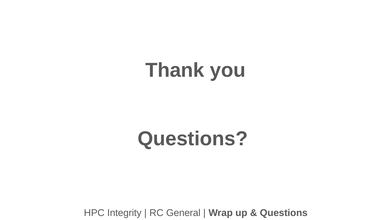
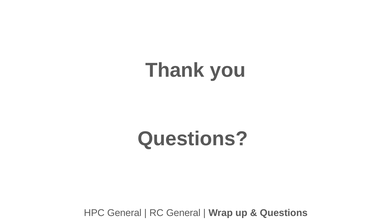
HPC Integrity: Integrity -> General
